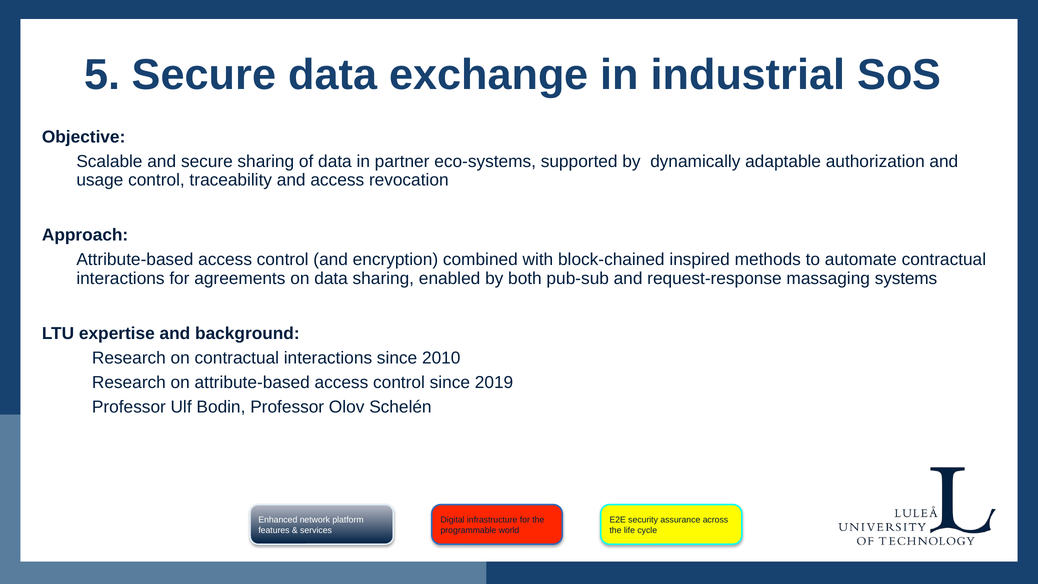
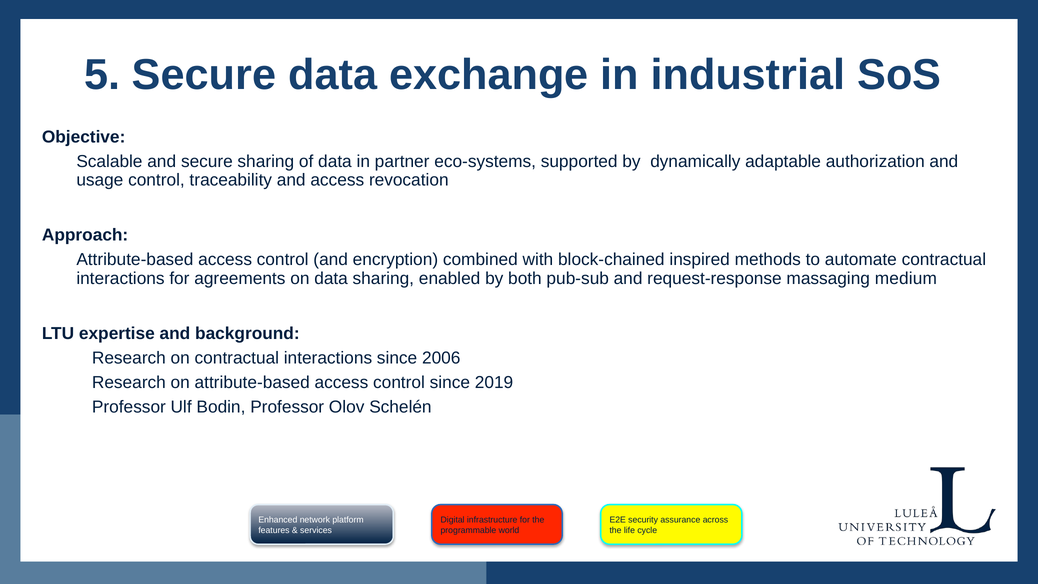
systems: systems -> medium
2010: 2010 -> 2006
